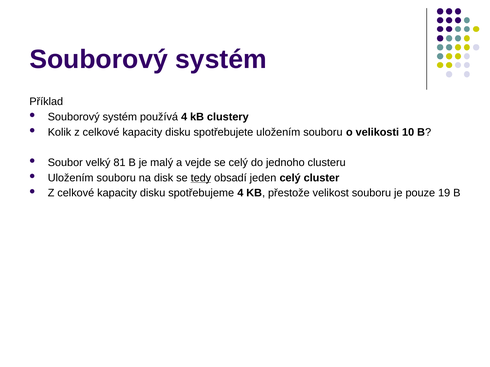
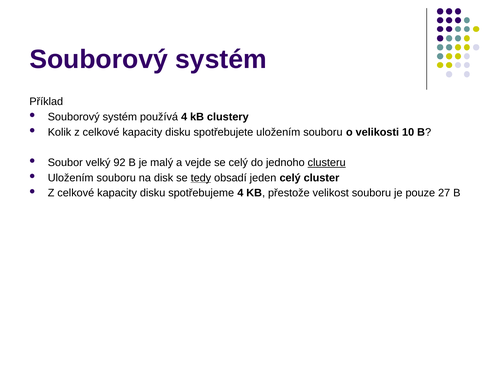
81: 81 -> 92
clusteru underline: none -> present
19: 19 -> 27
